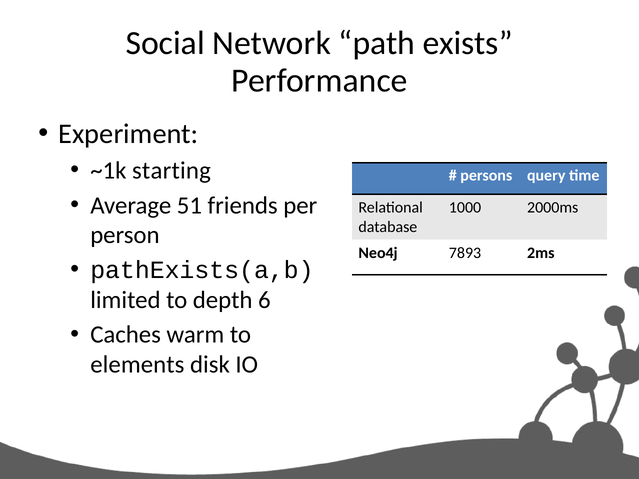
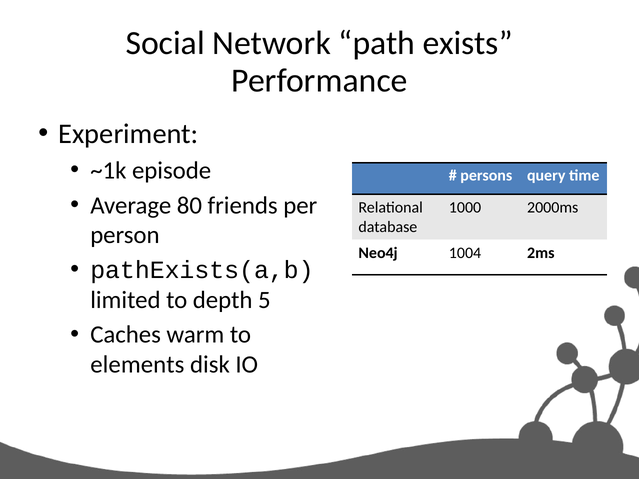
starting: starting -> episode
51: 51 -> 80
7893: 7893 -> 1004
6: 6 -> 5
